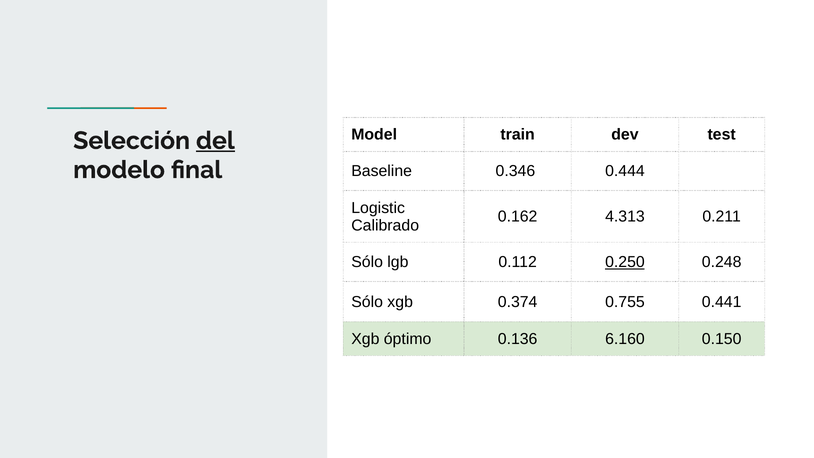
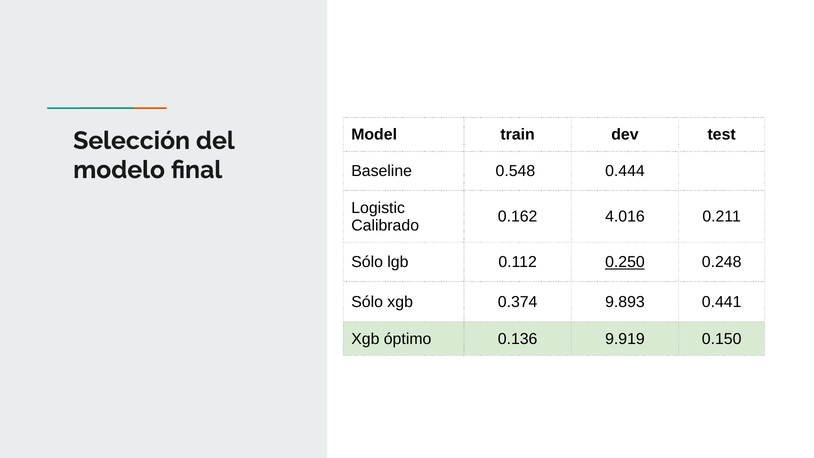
del underline: present -> none
0.346: 0.346 -> 0.548
4.313: 4.313 -> 4.016
0.755: 0.755 -> 9.893
6.160: 6.160 -> 9.919
